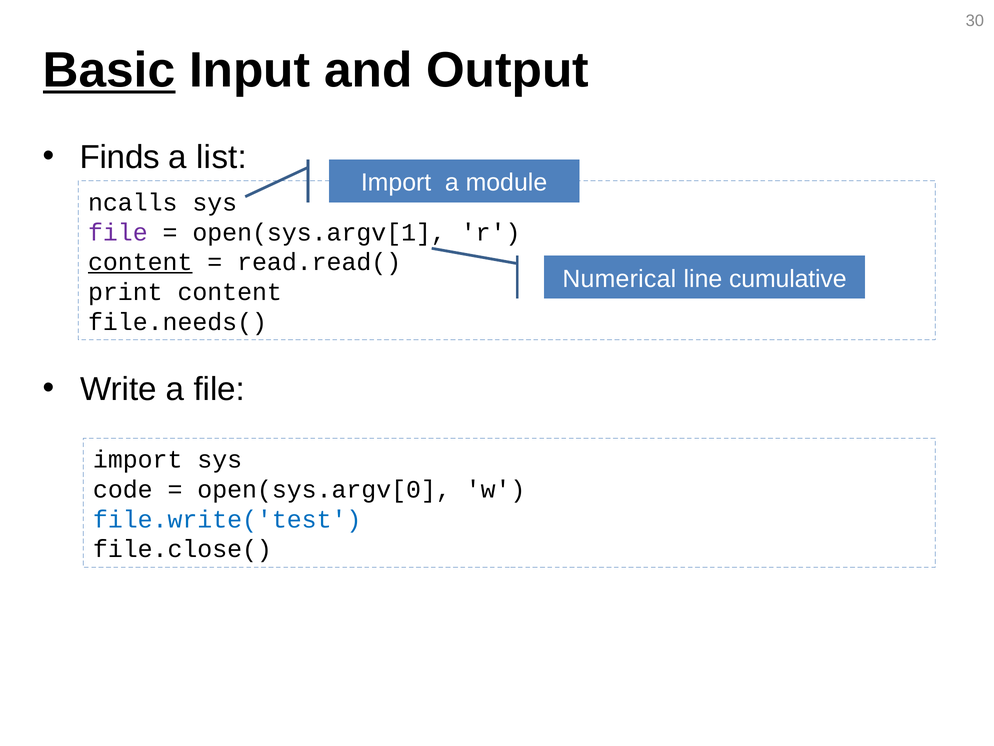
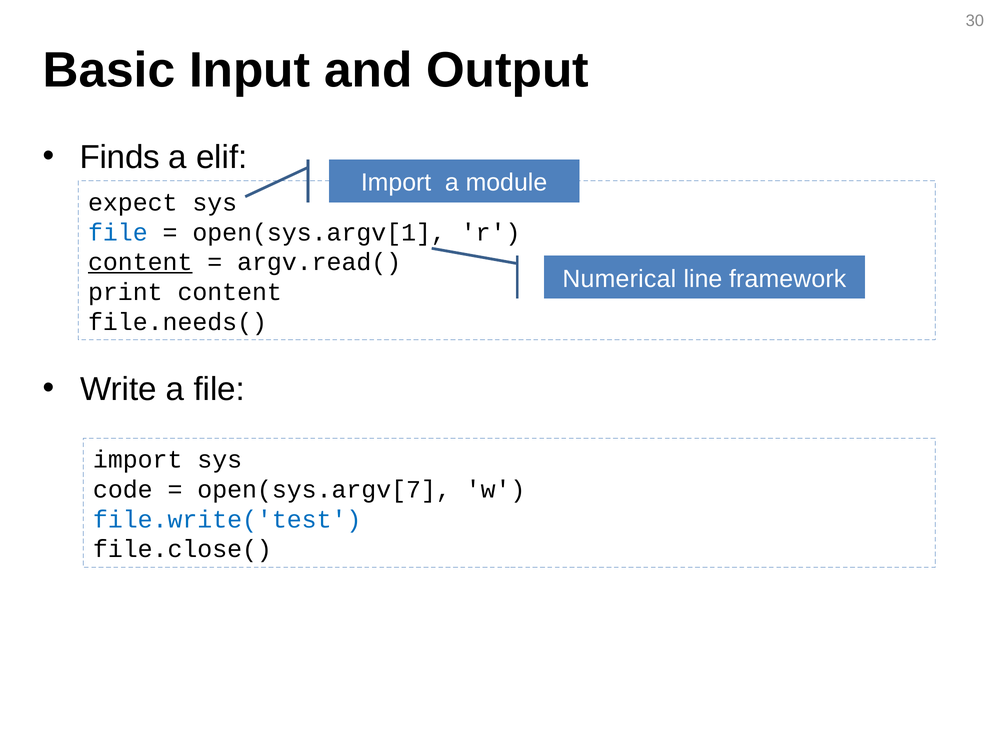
Basic underline: present -> none
list: list -> elif
ncalls: ncalls -> expect
file at (118, 232) colour: purple -> blue
read.read(: read.read( -> argv.read(
cumulative: cumulative -> framework
open(sys.argv[0: open(sys.argv[0 -> open(sys.argv[7
